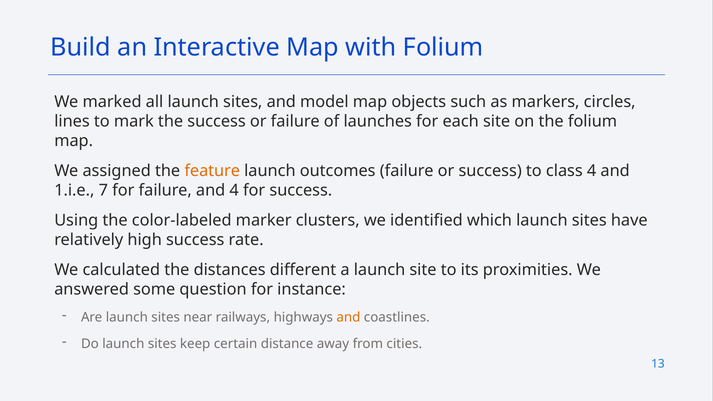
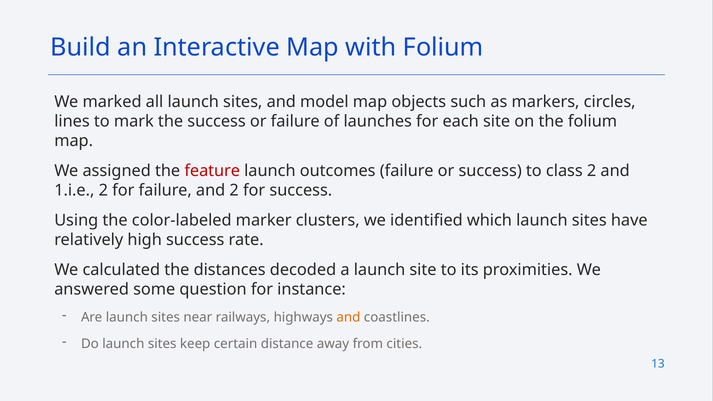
feature colour: orange -> red
class 4: 4 -> 2
1.i.e 7: 7 -> 2
and 4: 4 -> 2
different: different -> decoded
